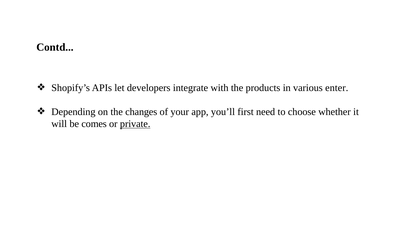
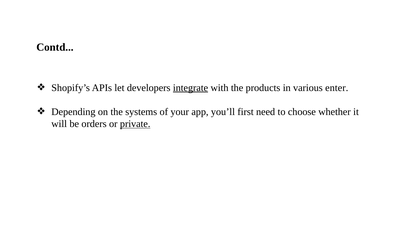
integrate underline: none -> present
changes: changes -> systems
comes: comes -> orders
